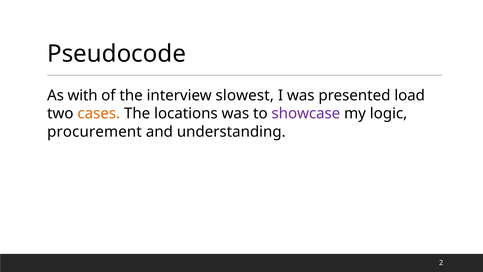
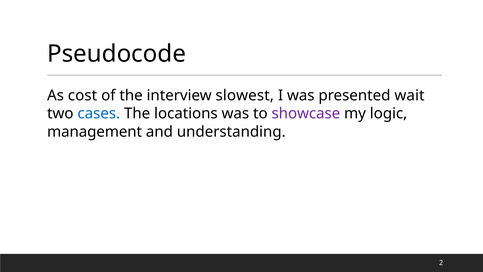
with: with -> cost
load: load -> wait
cases colour: orange -> blue
procurement: procurement -> management
